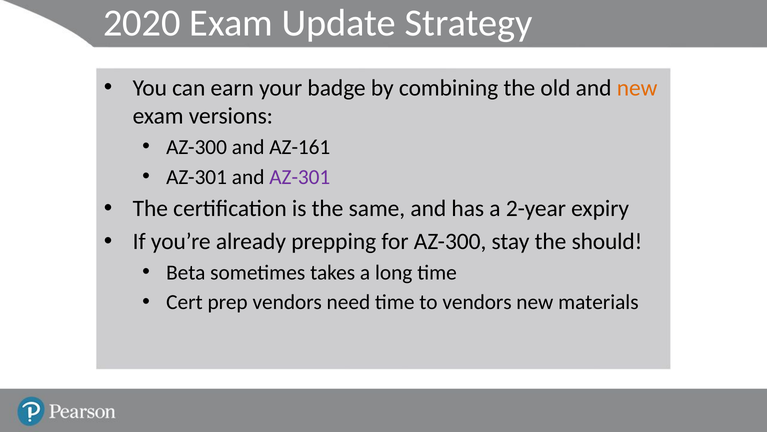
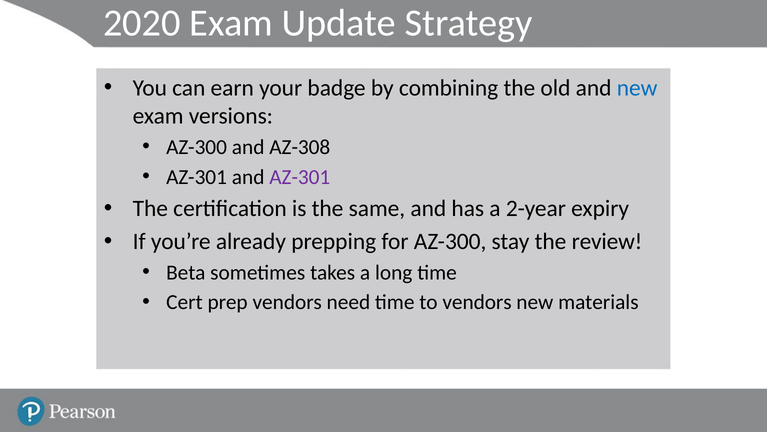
new at (637, 88) colour: orange -> blue
AZ-161: AZ-161 -> AZ-308
should: should -> review
